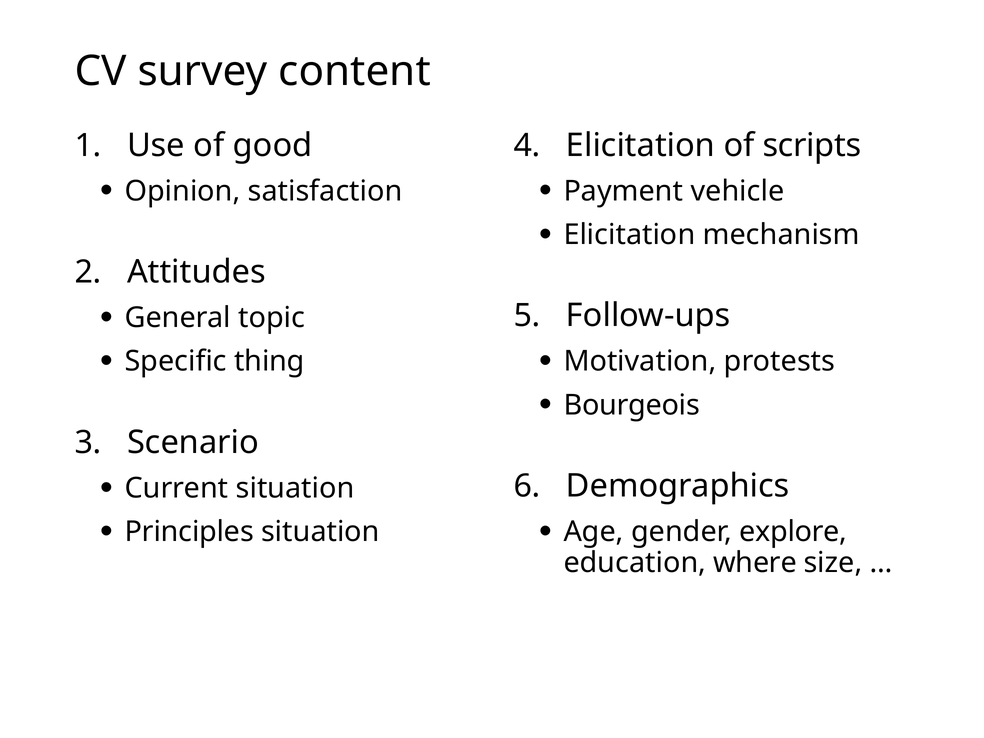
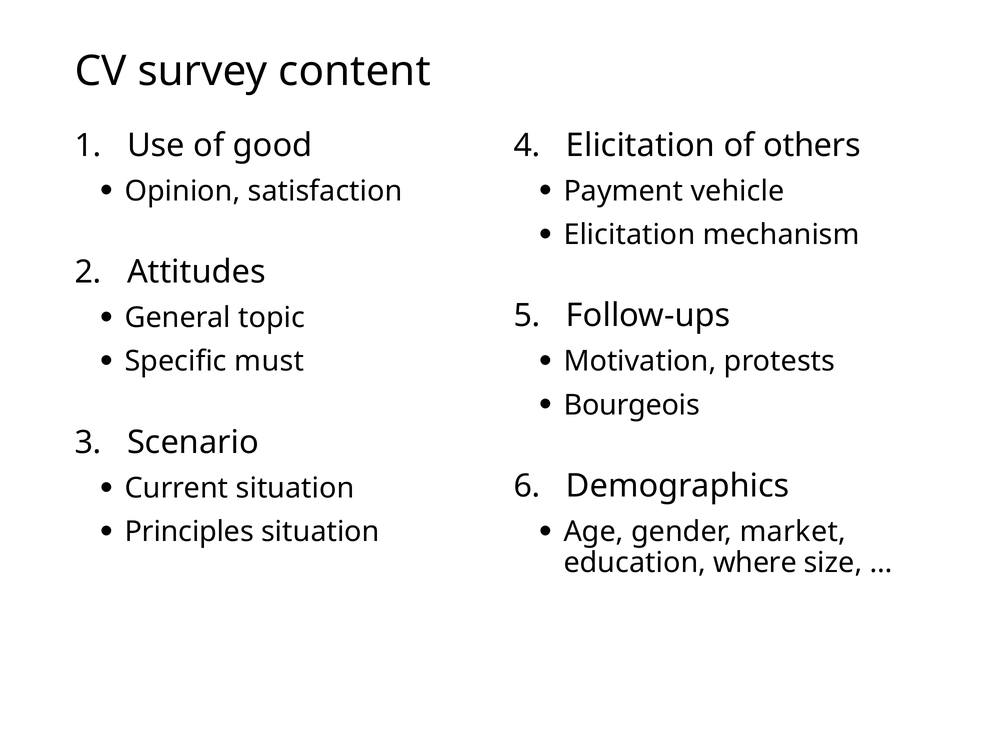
scripts: scripts -> others
thing: thing -> must
explore: explore -> market
